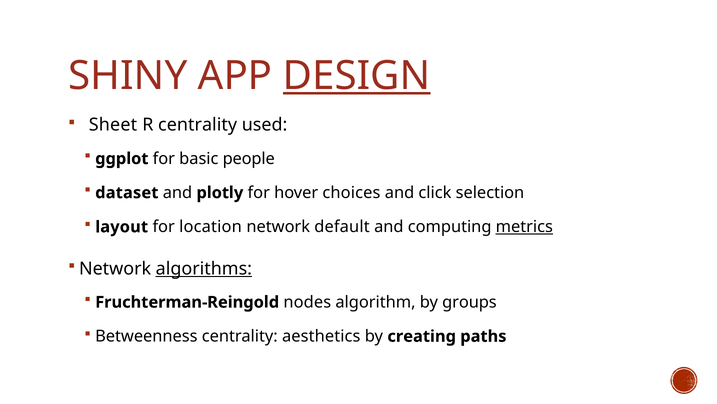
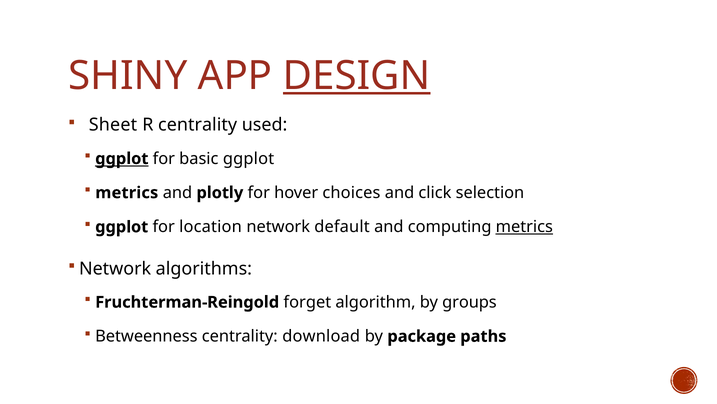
ggplot at (122, 158) underline: none -> present
basic people: people -> ggplot
dataset at (127, 192): dataset -> metrics
layout at (122, 227): layout -> ggplot
algorithms underline: present -> none
nodes: nodes -> forget
aesthetics: aesthetics -> download
creating: creating -> package
